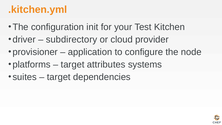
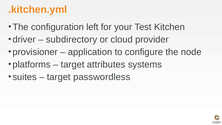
init: init -> left
dependencies: dependencies -> passwordless
